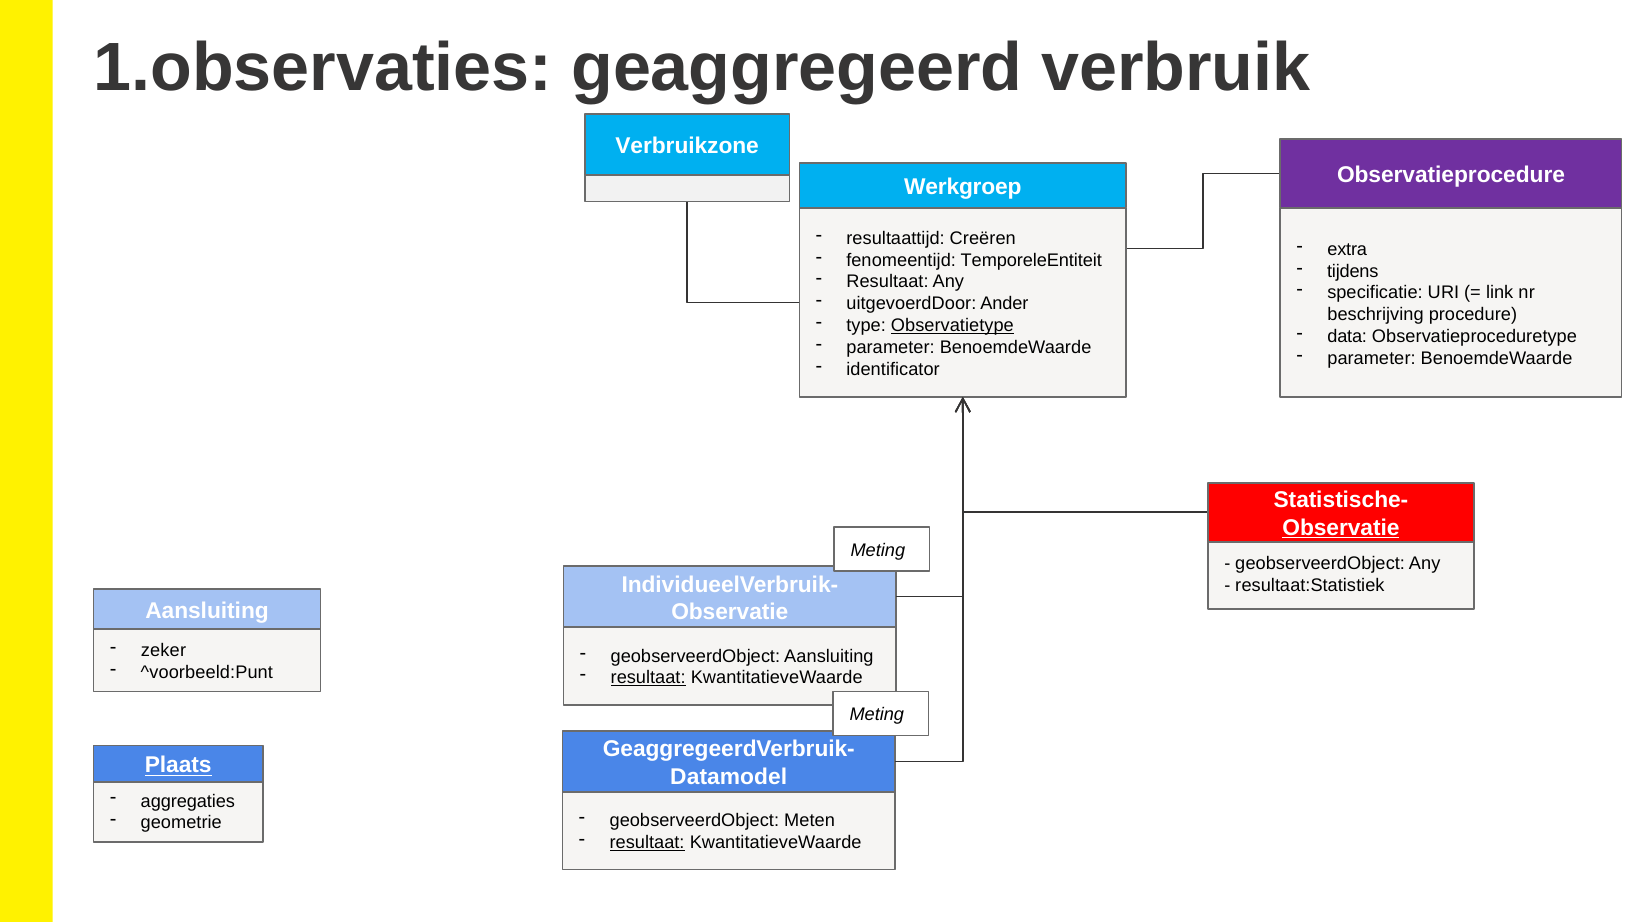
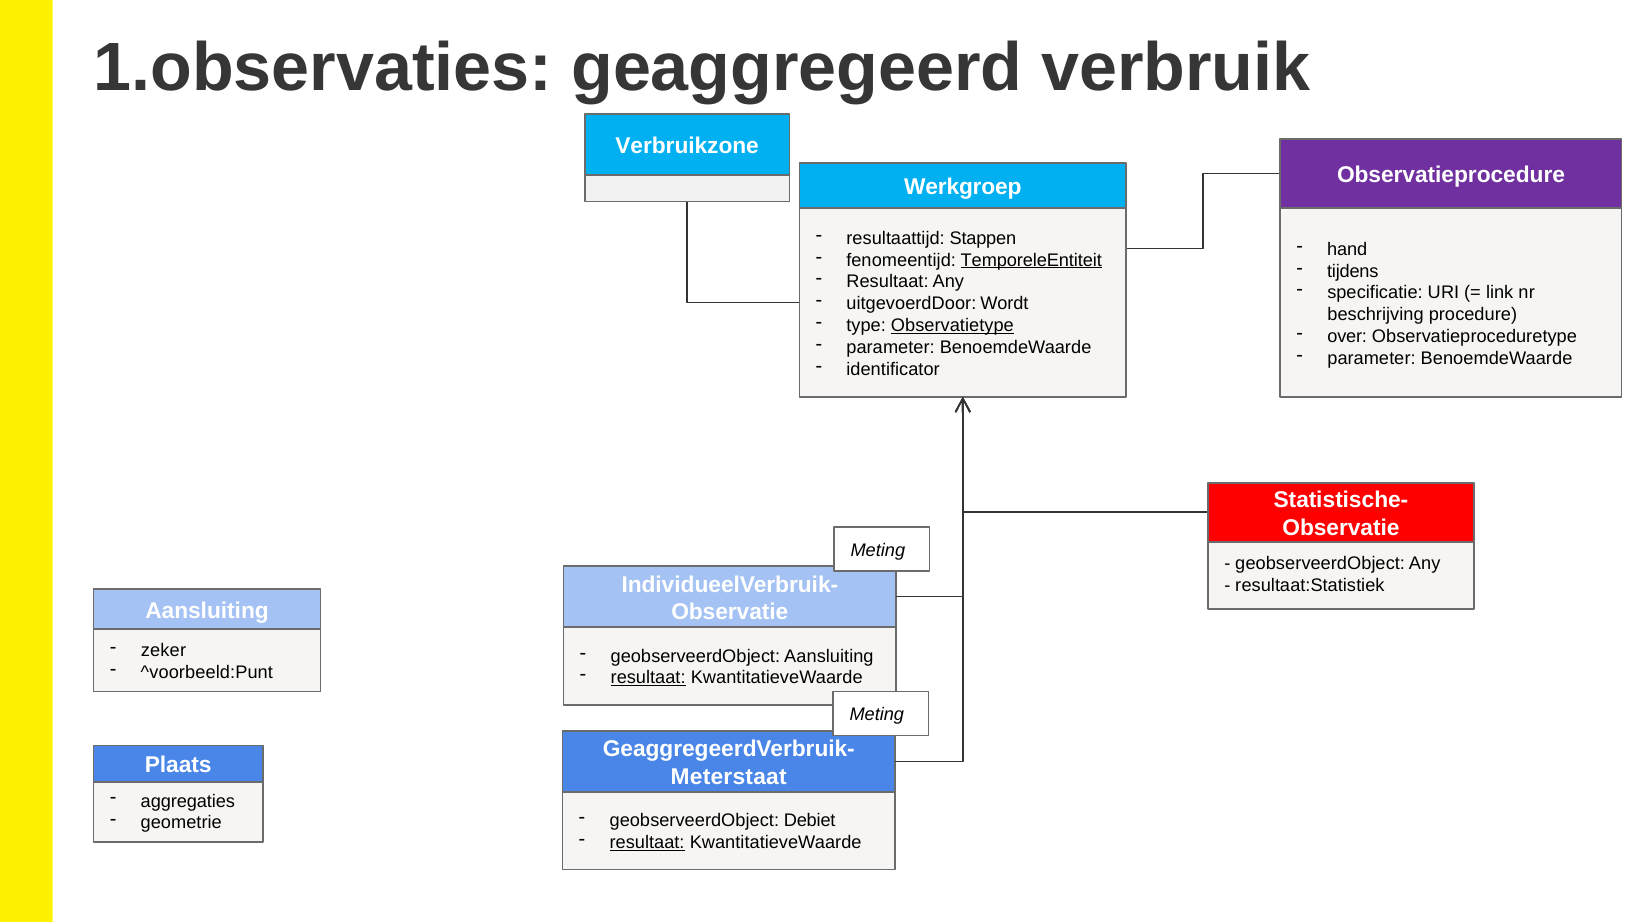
Creëren: Creëren -> Stappen
extra: extra -> hand
TemporeleEntiteit underline: none -> present
Ander: Ander -> Wordt
data: data -> over
Observatie at (1341, 528) underline: present -> none
Plaats underline: present -> none
Datamodel: Datamodel -> Meterstaat
Meten: Meten -> Debiet
